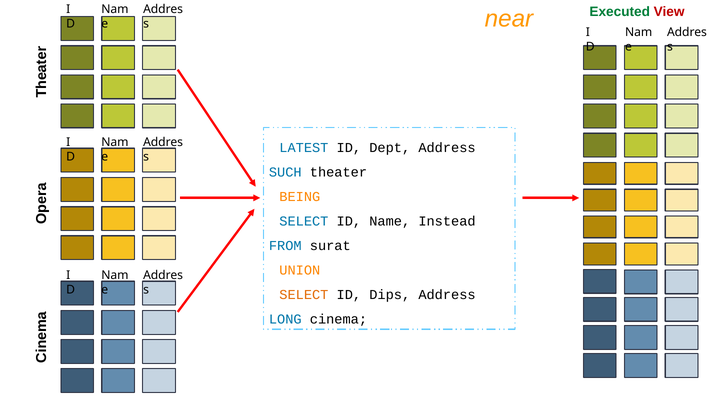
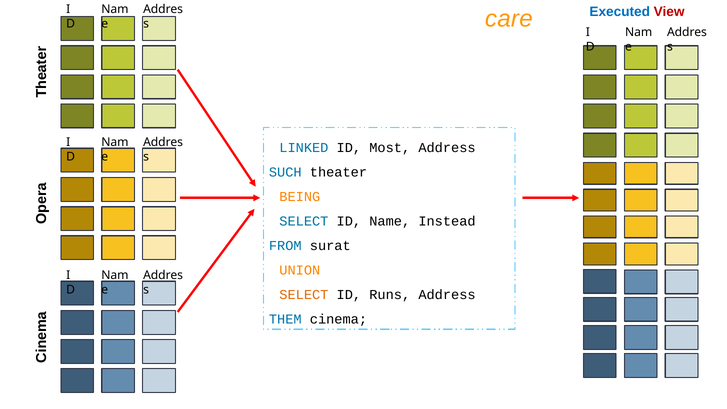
Executed colour: green -> blue
near: near -> care
LATEST: LATEST -> LINKED
Dept: Dept -> Most
Dips: Dips -> Runs
LONG: LONG -> THEM
